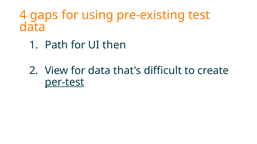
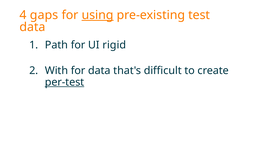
using underline: none -> present
then: then -> rigid
View: View -> With
